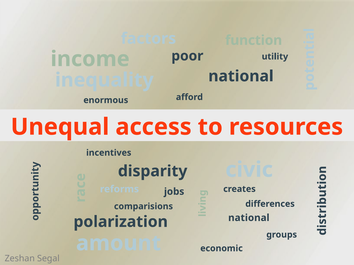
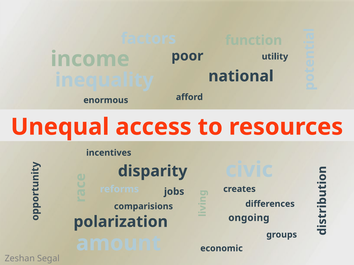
national at (249, 218): national -> ongoing
